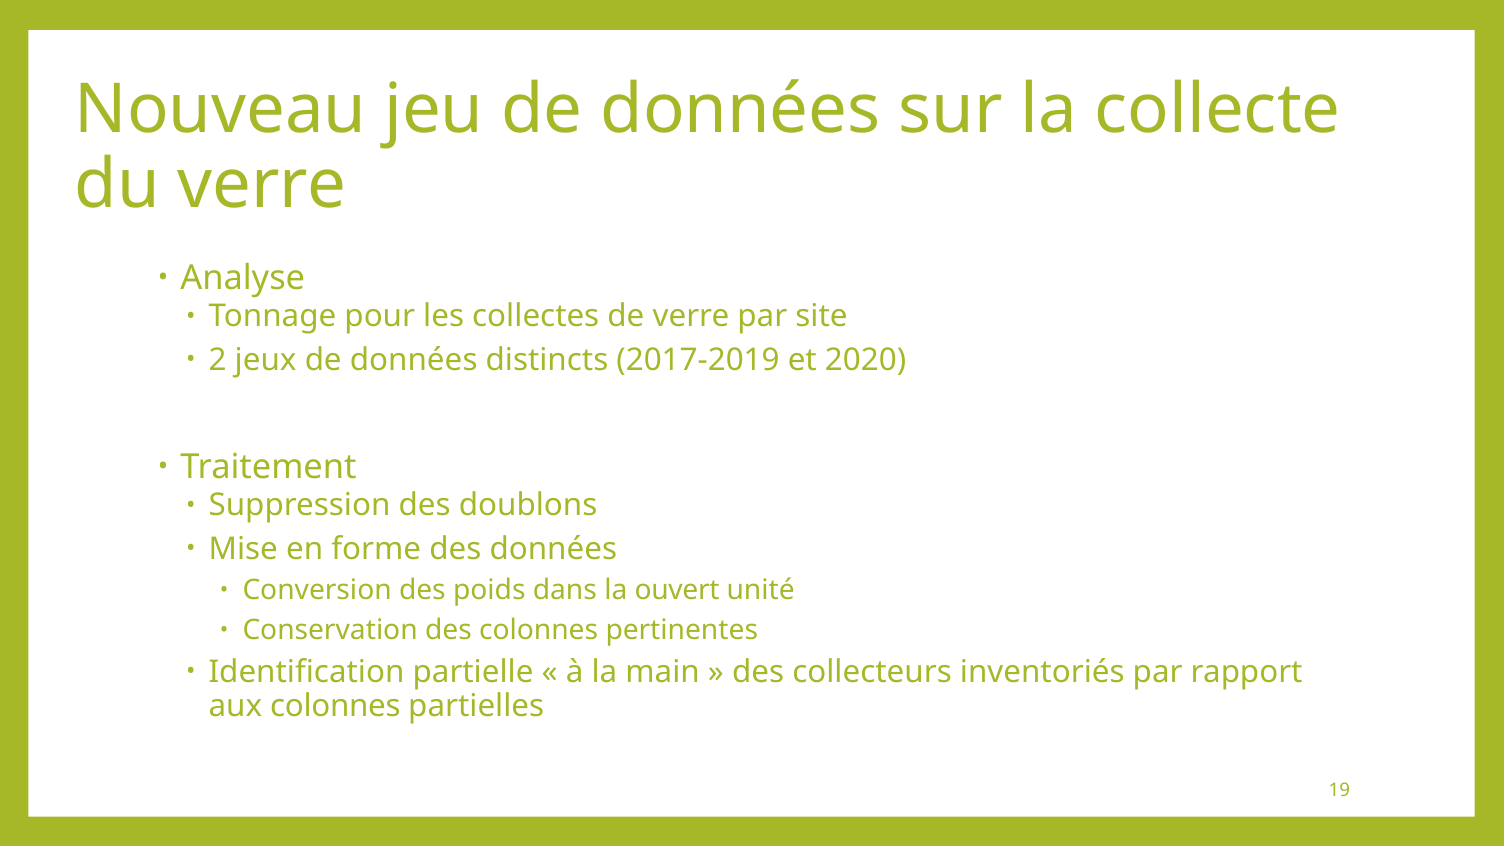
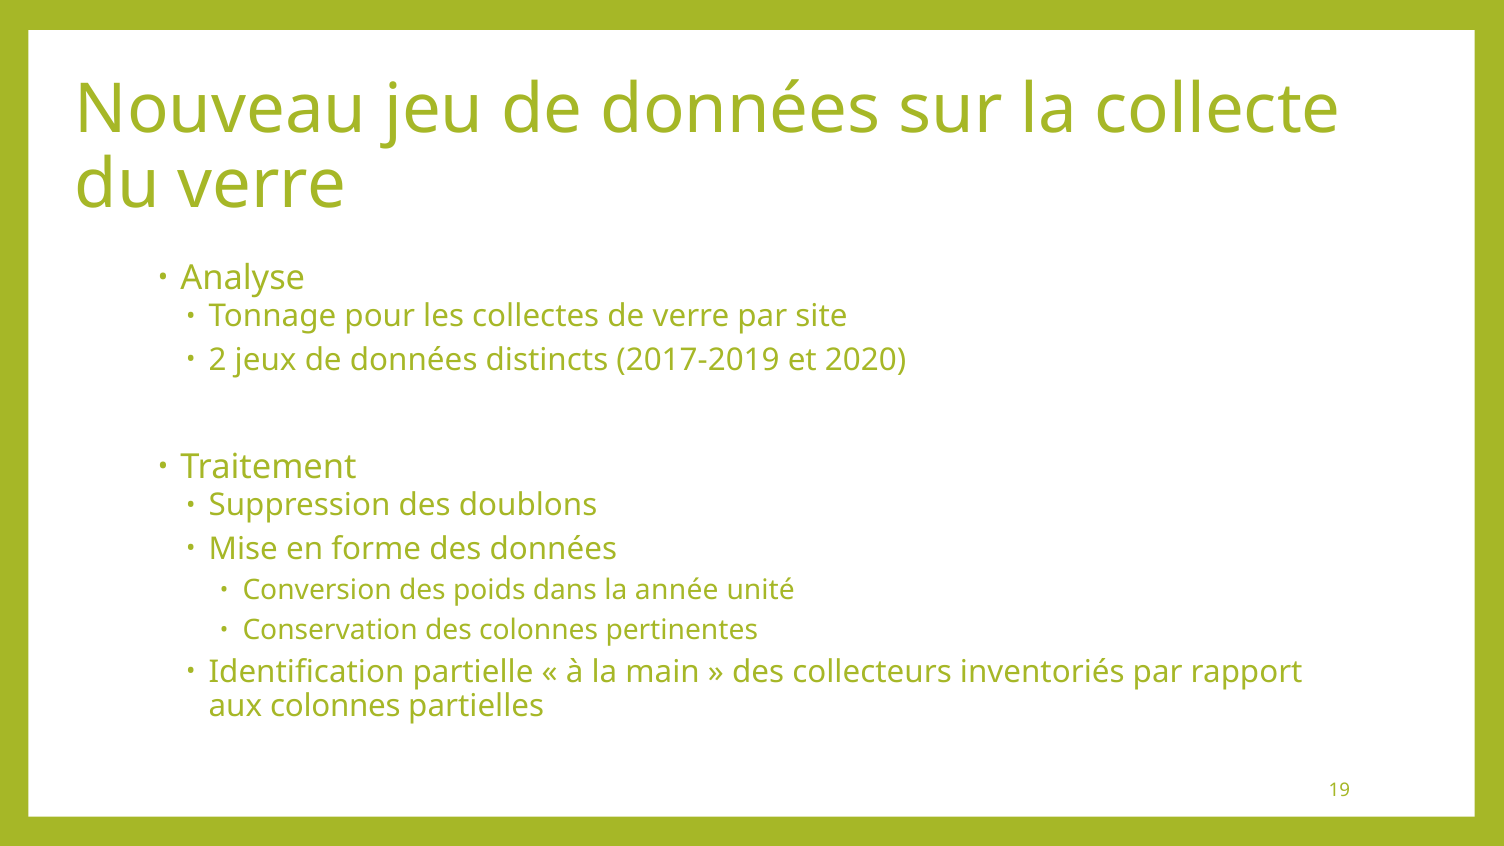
ouvert: ouvert -> année
